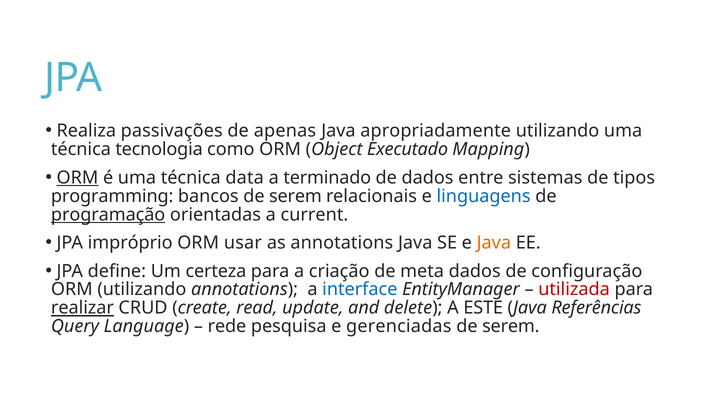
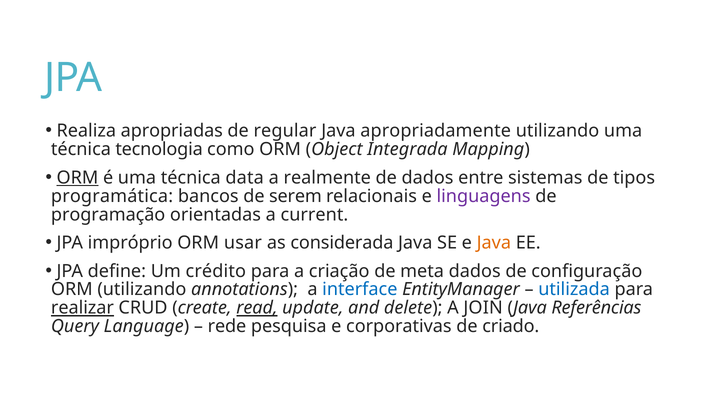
passivações: passivações -> apropriadas
apenas: apenas -> regular
Executado: Executado -> Integrada
terminado: terminado -> realmente
programming: programming -> programática
linguagens colour: blue -> purple
programação underline: present -> none
as annotations: annotations -> considerada
certeza: certeza -> crédito
utilizada colour: red -> blue
read underline: none -> present
ESTE: ESTE -> JOIN
gerenciadas: gerenciadas -> corporativas
serem at (511, 326): serem -> criado
